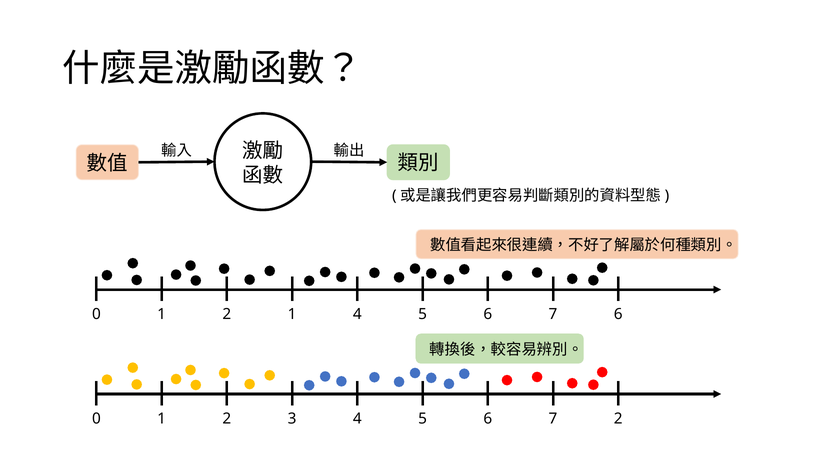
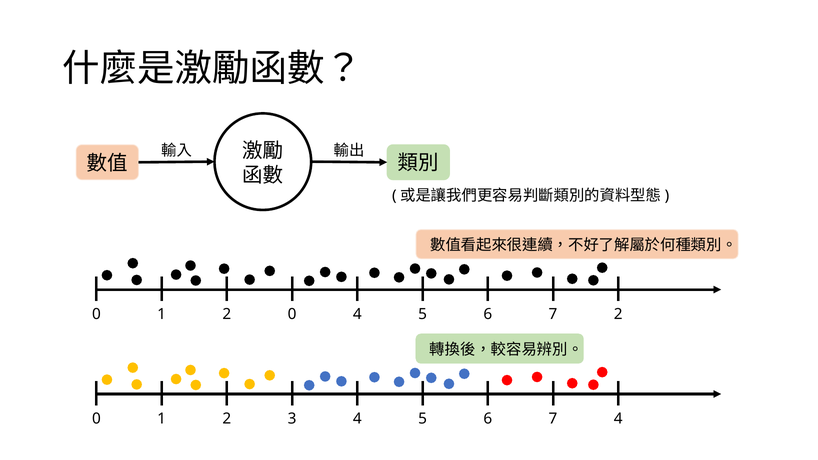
2 1: 1 -> 0
7 6: 6 -> 2
7 2: 2 -> 4
